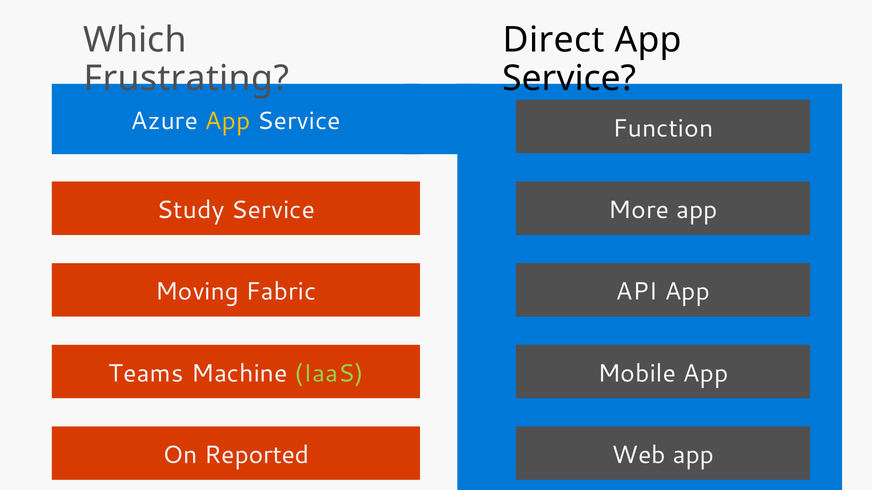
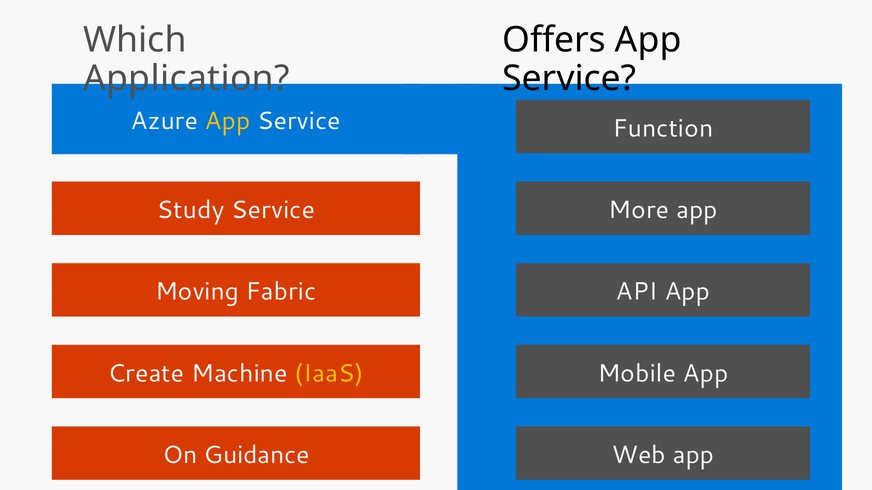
Direct: Direct -> Offers
Frustrating: Frustrating -> Application
Teams: Teams -> Create
IaaS colour: light green -> yellow
Reported: Reported -> Guidance
